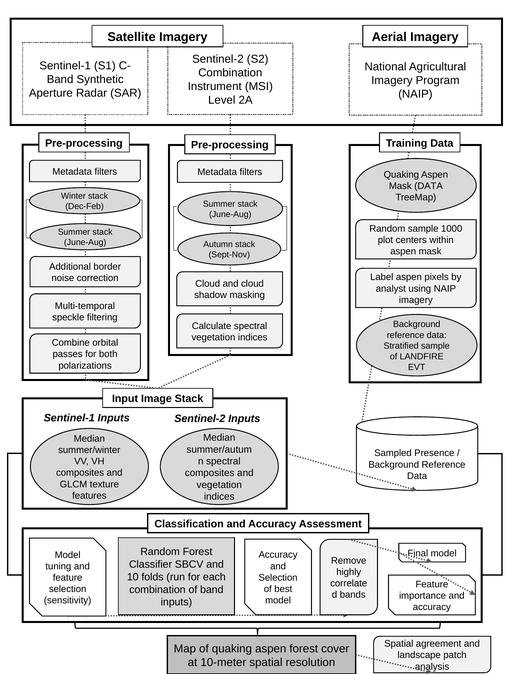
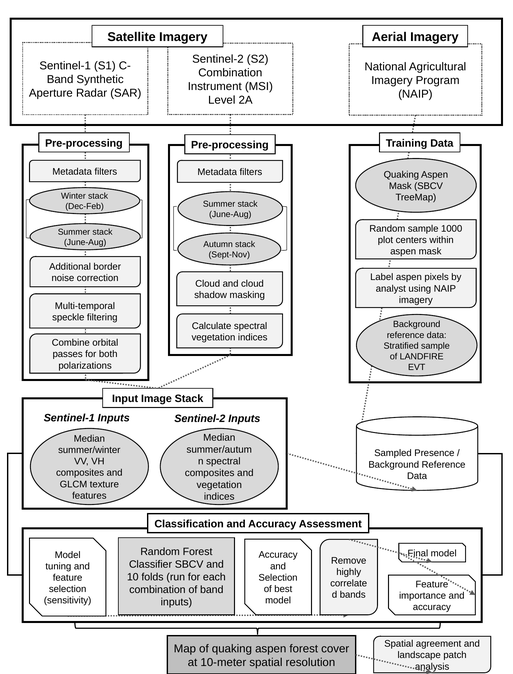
Mask DATA: DATA -> SBCV
